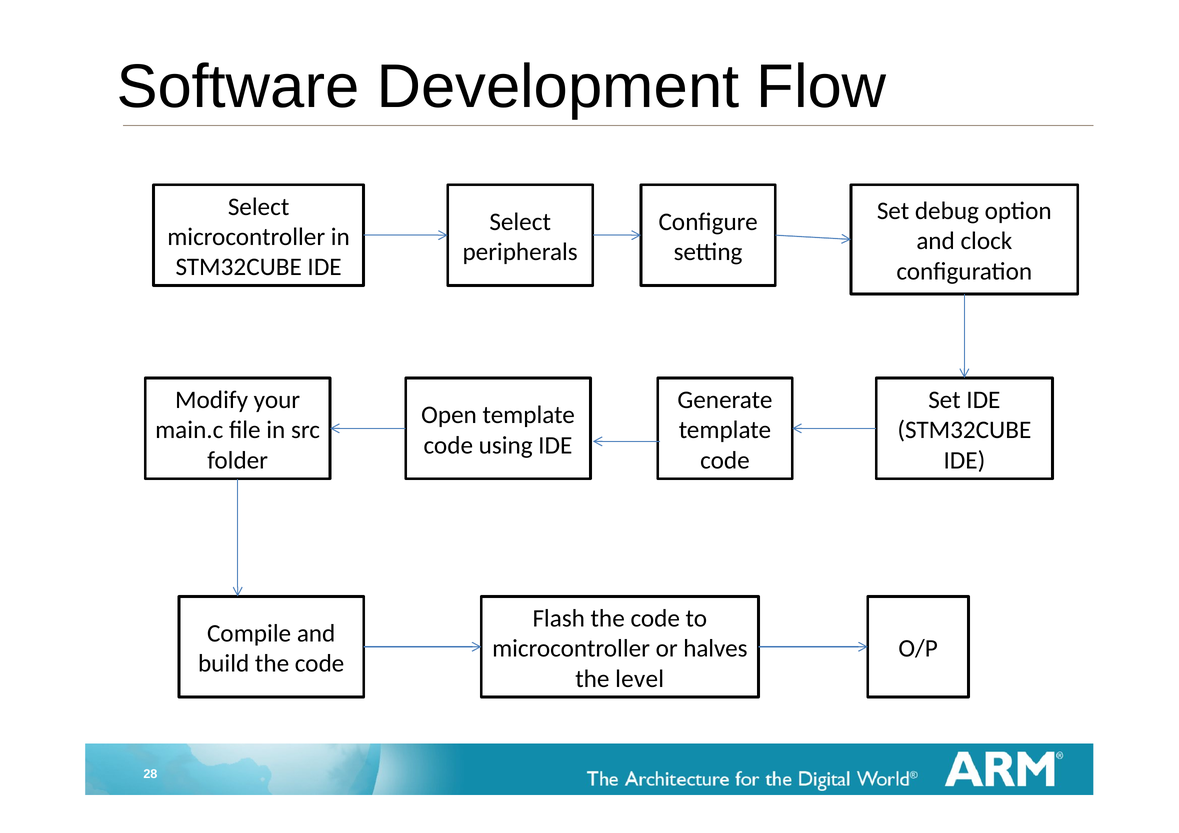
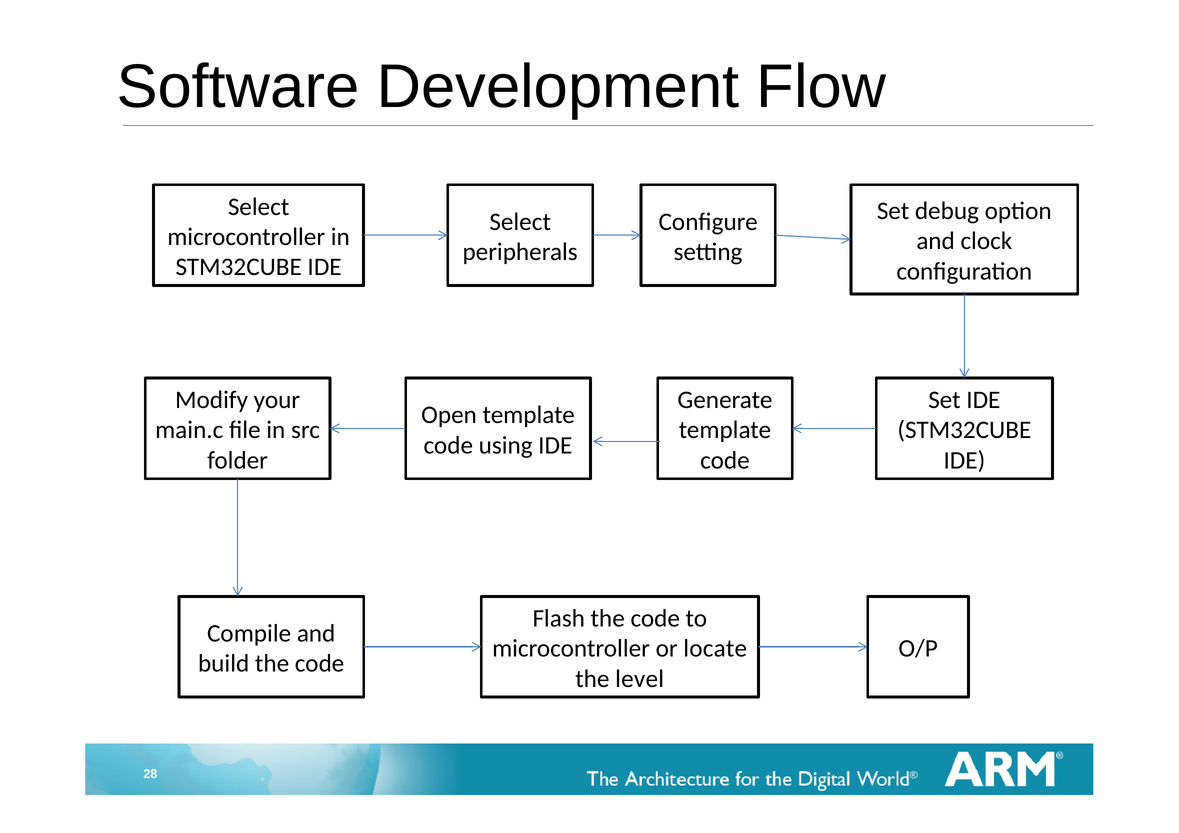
halves: halves -> locate
